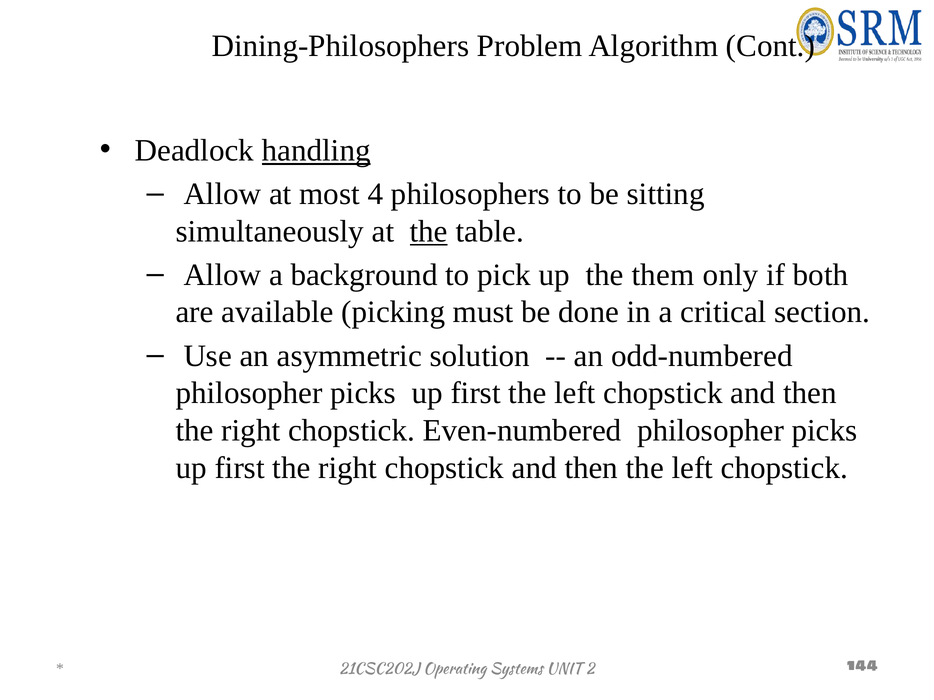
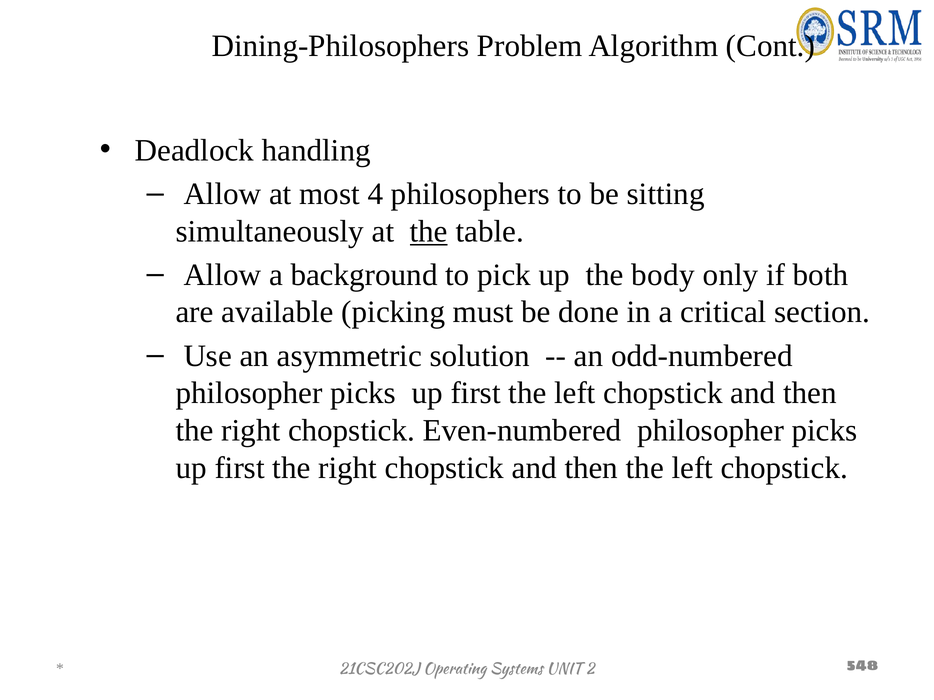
handling underline: present -> none
them: them -> body
144: 144 -> 548
